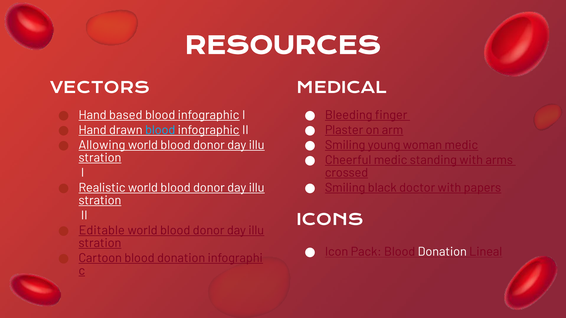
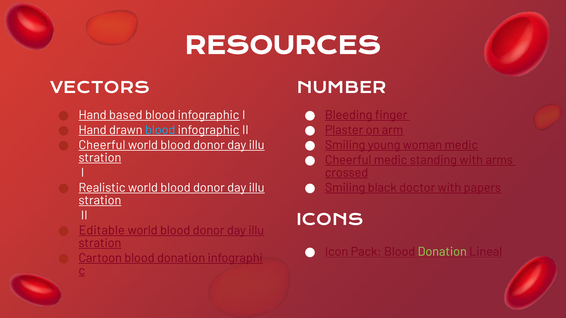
MEDICAL: MEDICAL -> NUMBER
Allowing at (102, 145): Allowing -> Cheerful
Donation at (442, 252) colour: white -> light green
